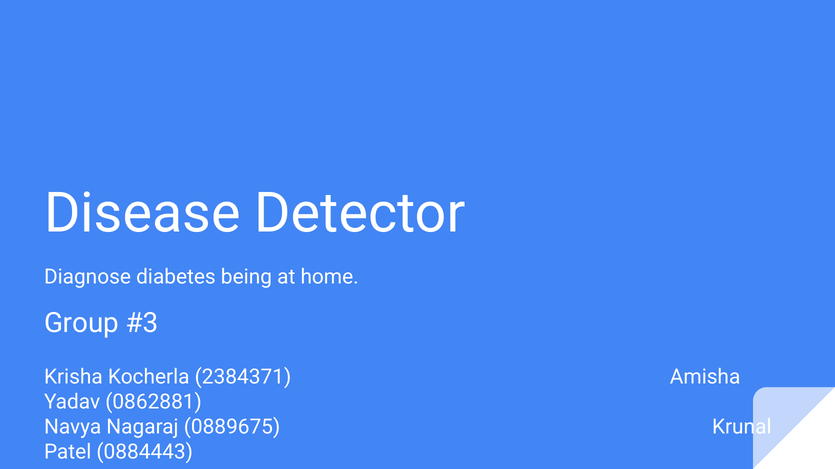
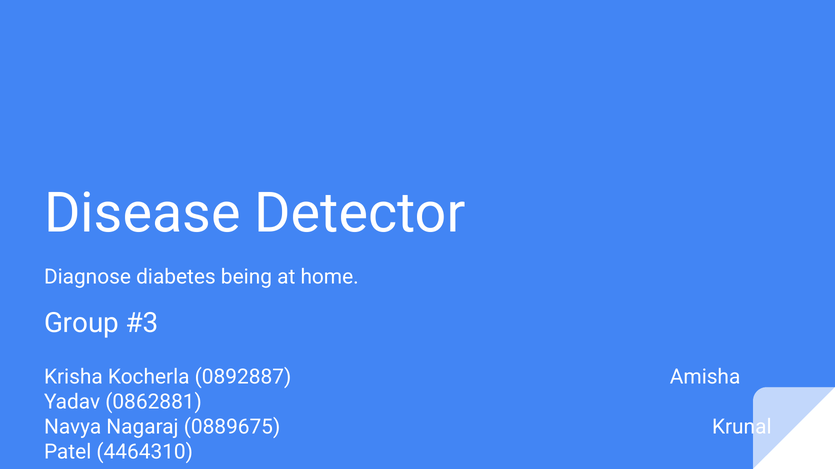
2384371: 2384371 -> 0892887
0884443: 0884443 -> 4464310
